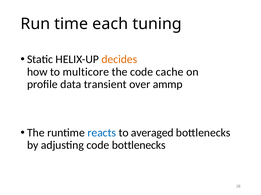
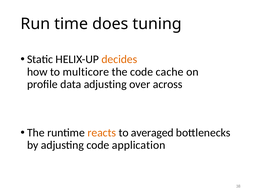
each: each -> does
data transient: transient -> adjusting
ammp: ammp -> across
reacts colour: blue -> orange
code bottlenecks: bottlenecks -> application
